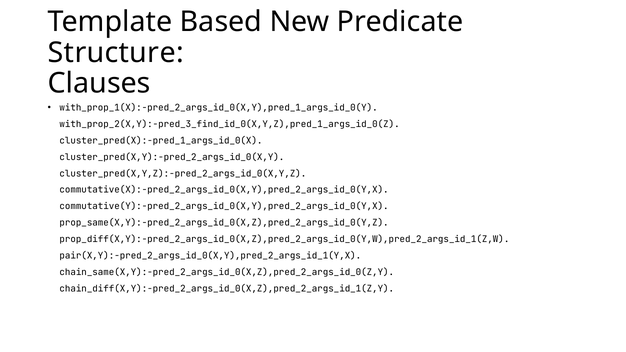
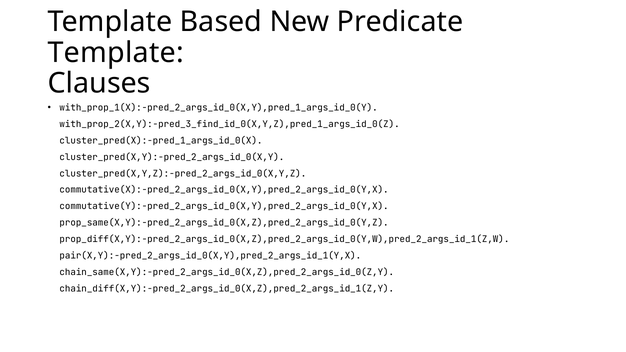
Structure at (116, 53): Structure -> Template
